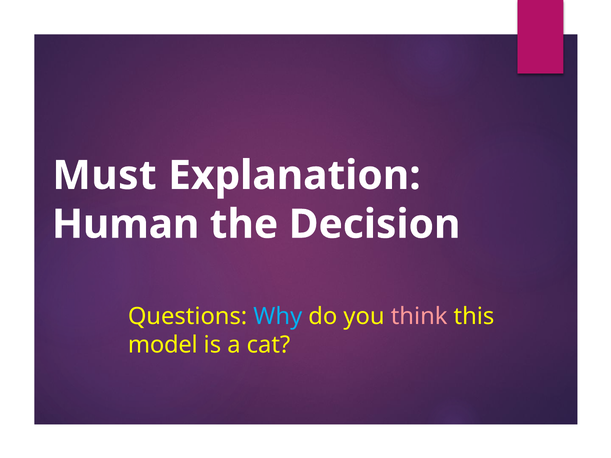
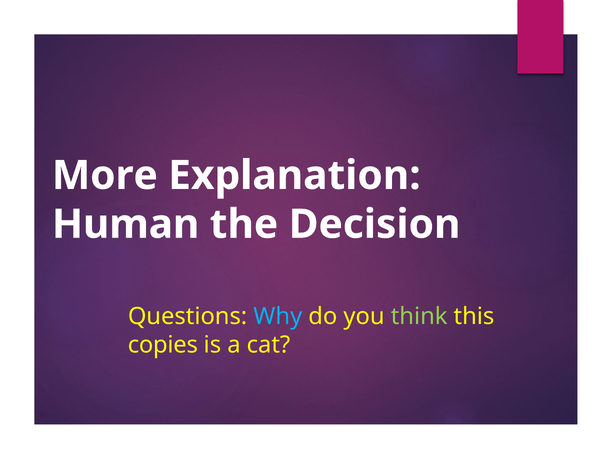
Must: Must -> More
think colour: pink -> light green
model: model -> copies
